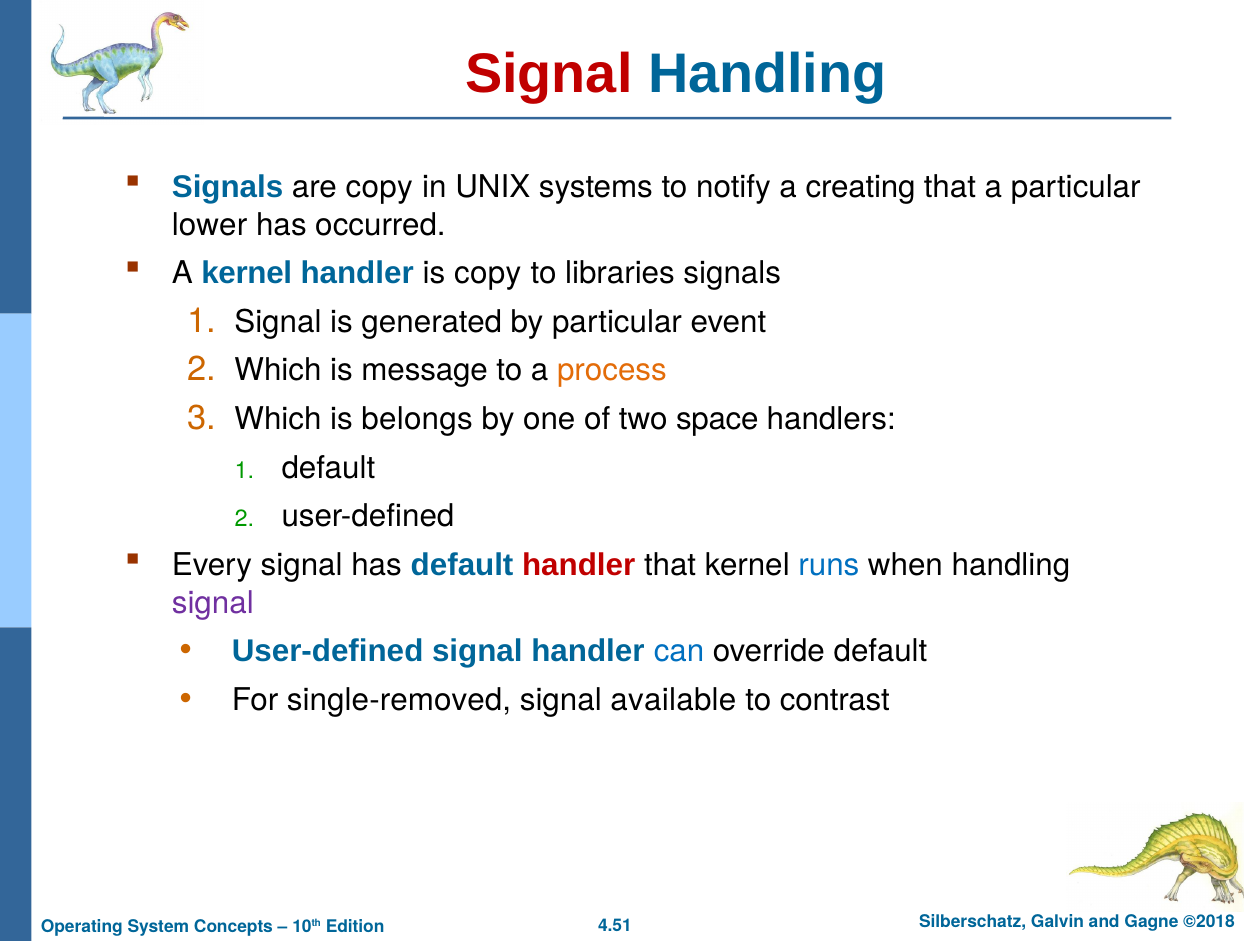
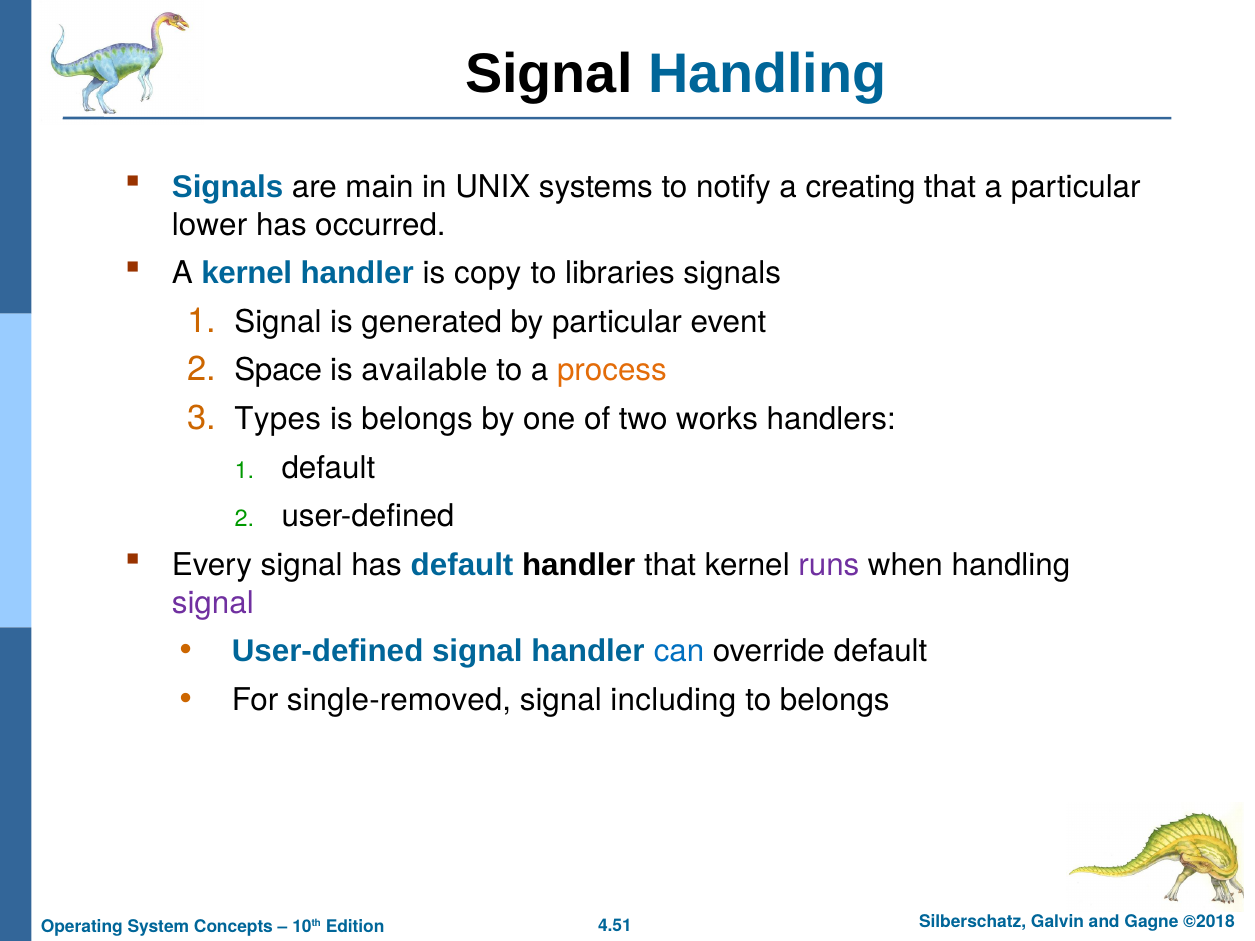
Signal at (549, 74) colour: red -> black
are copy: copy -> main
Which at (278, 371): Which -> Space
message: message -> available
Which at (278, 419): Which -> Types
space: space -> works
handler at (579, 565) colour: red -> black
runs colour: blue -> purple
available: available -> including
to contrast: contrast -> belongs
